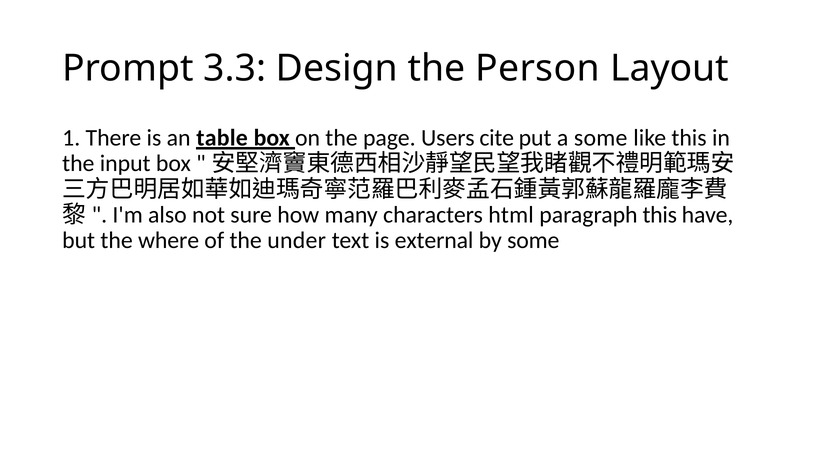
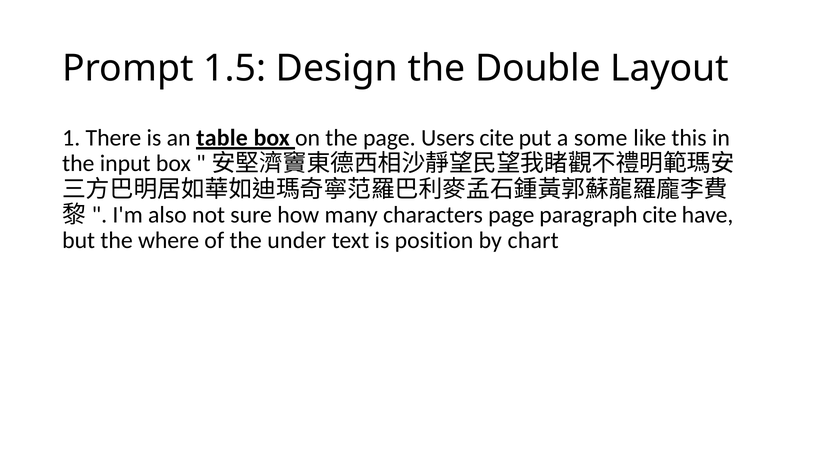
3.3: 3.3 -> 1.5
Person: Person -> Double
characters html: html -> page
paragraph this: this -> cite
external: external -> position
by some: some -> chart
